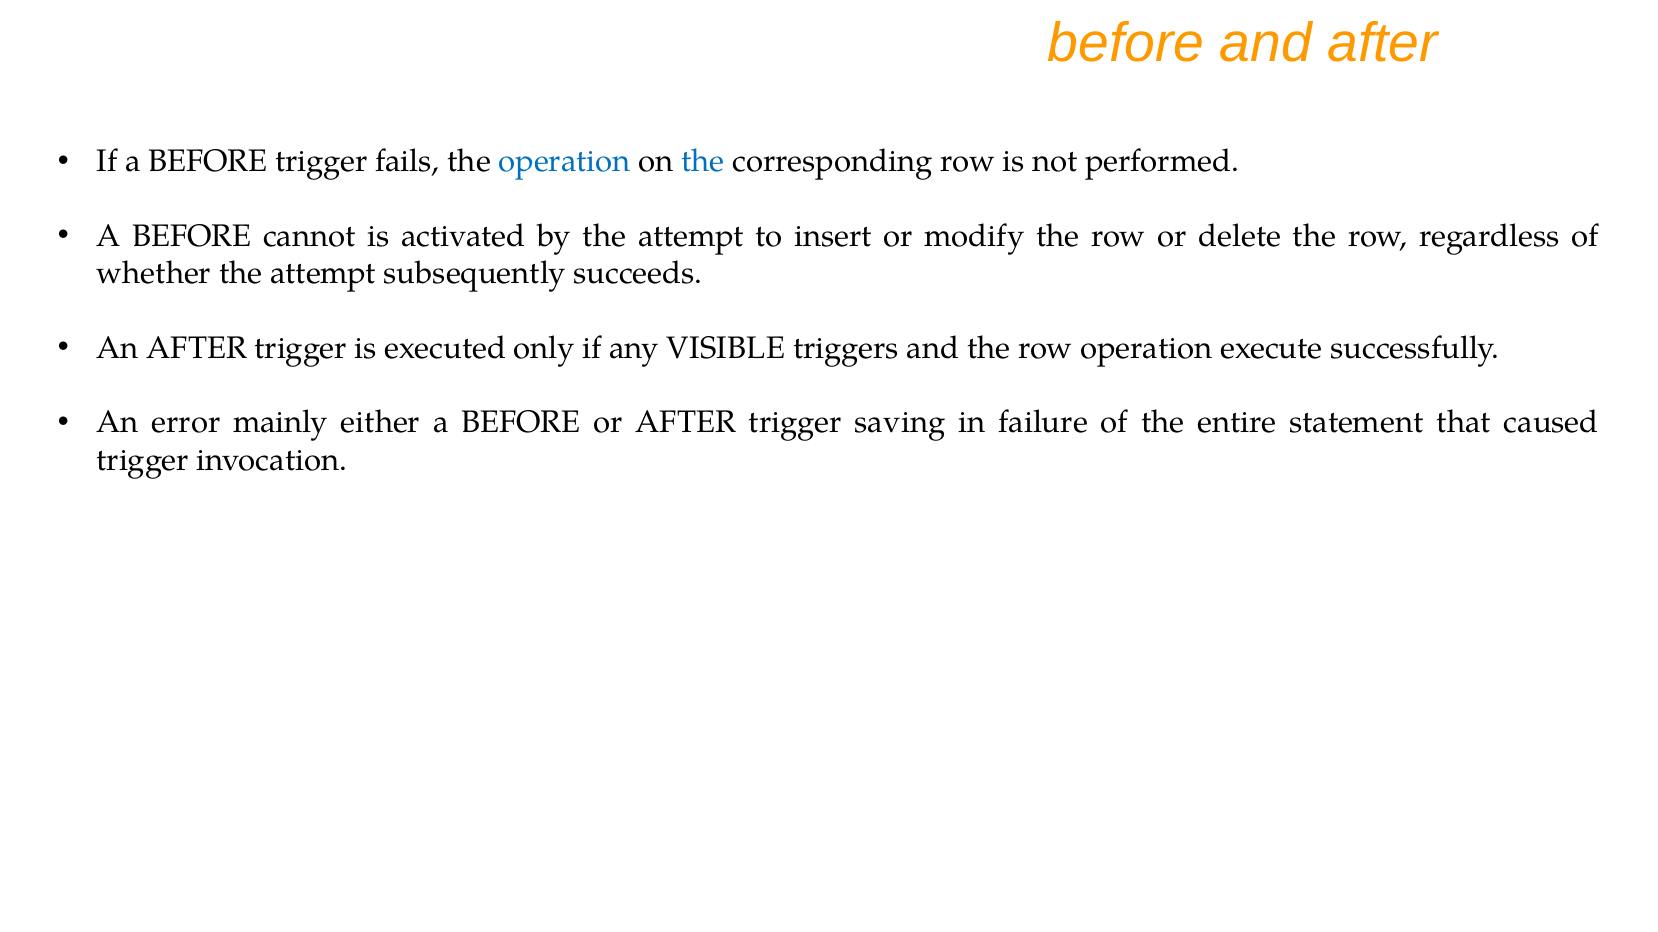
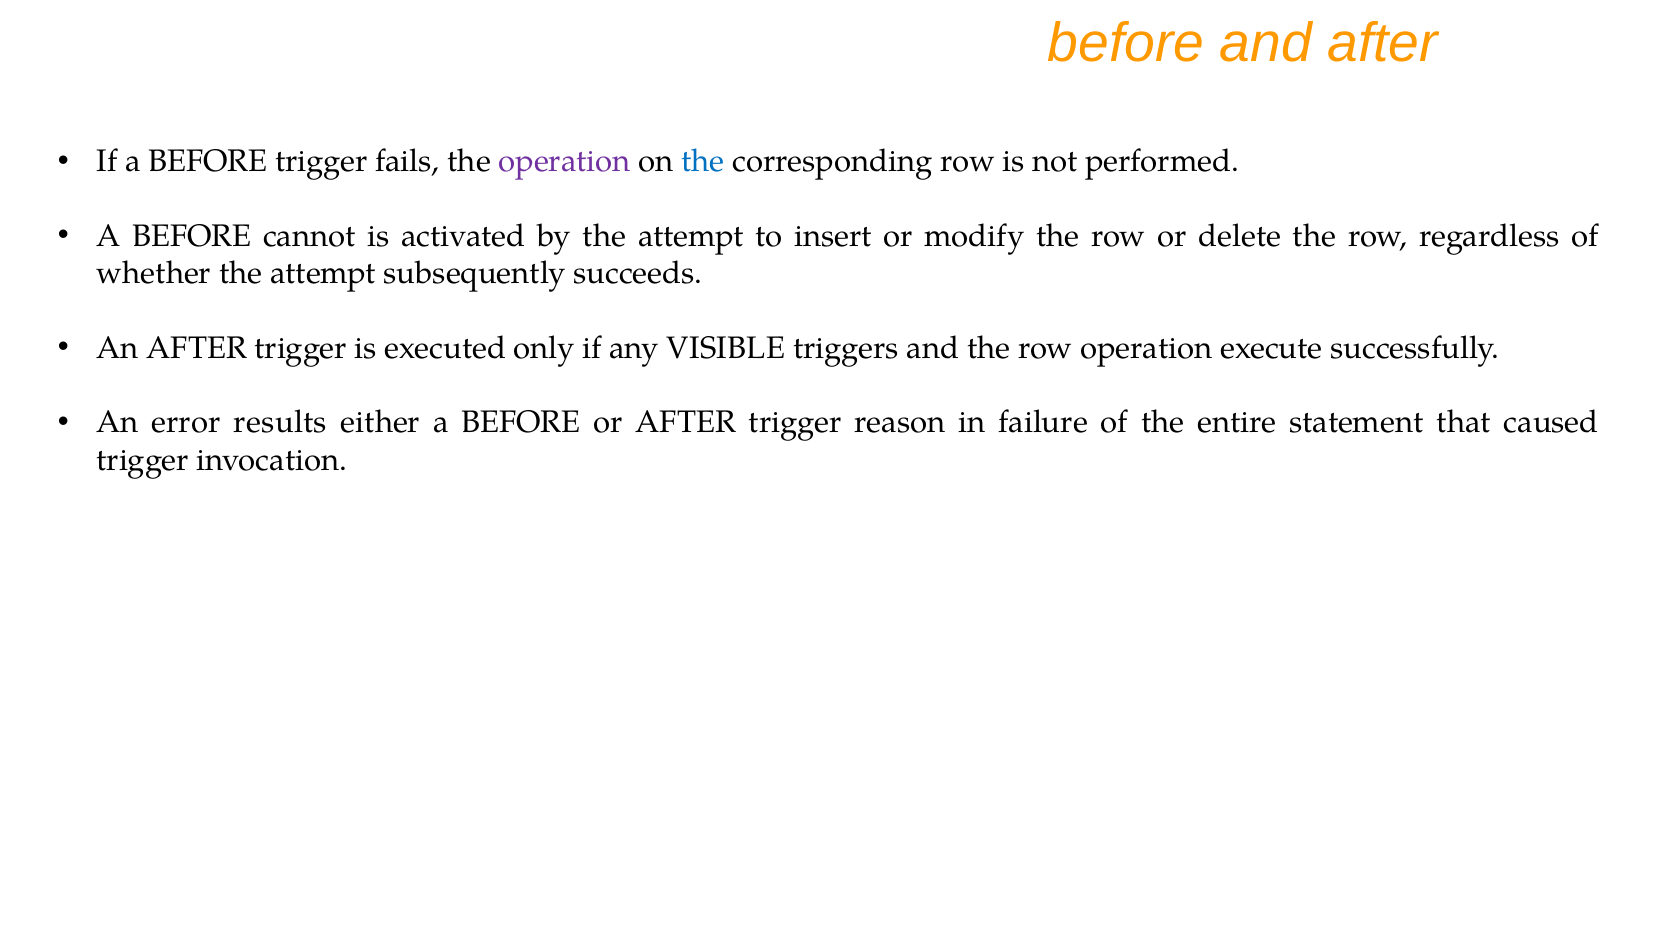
operation at (565, 162) colour: blue -> purple
mainly: mainly -> results
saving: saving -> reason
